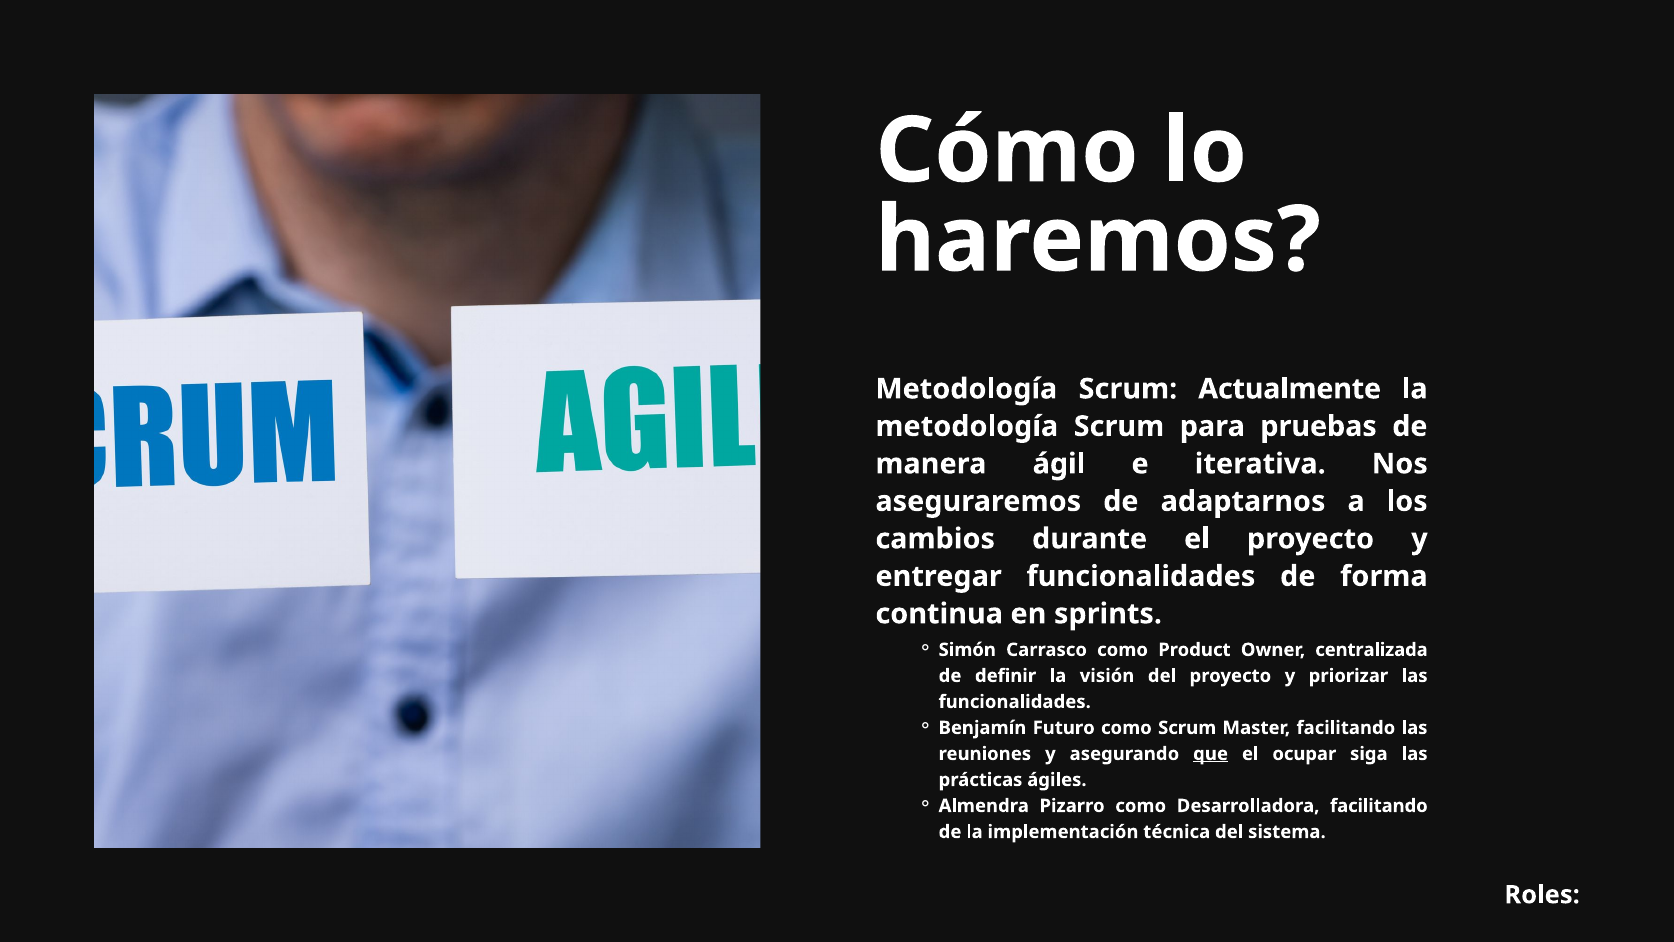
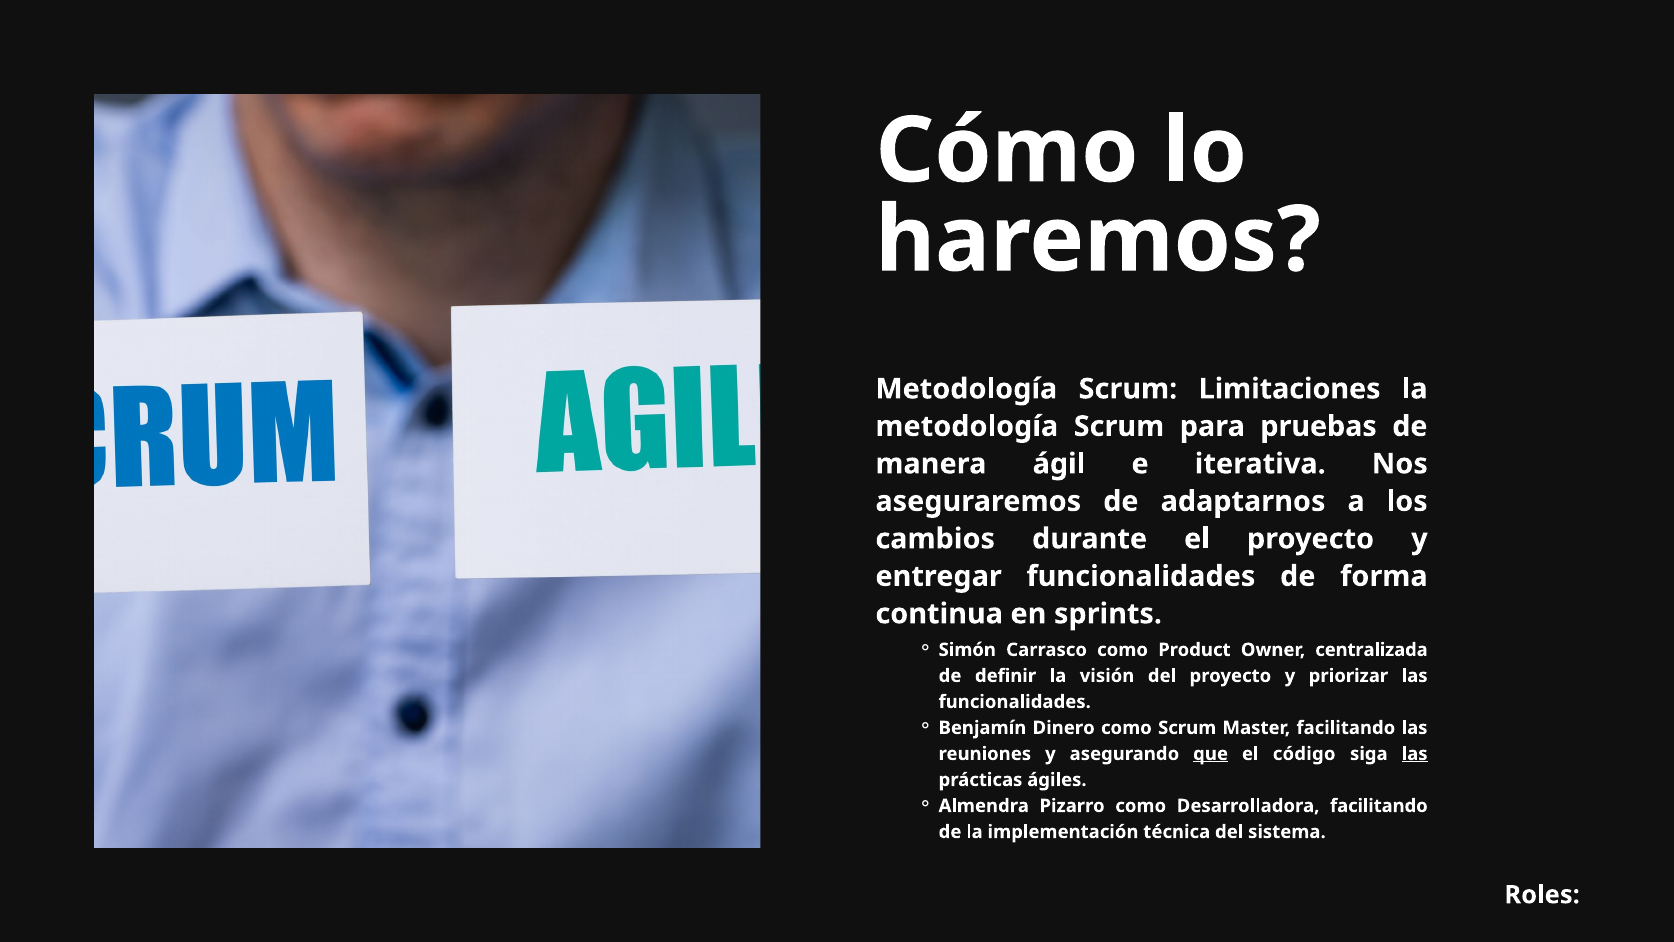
Actualmente: Actualmente -> Limitaciones
Futuro: Futuro -> Dinero
ocupar: ocupar -> código
las at (1415, 754) underline: none -> present
